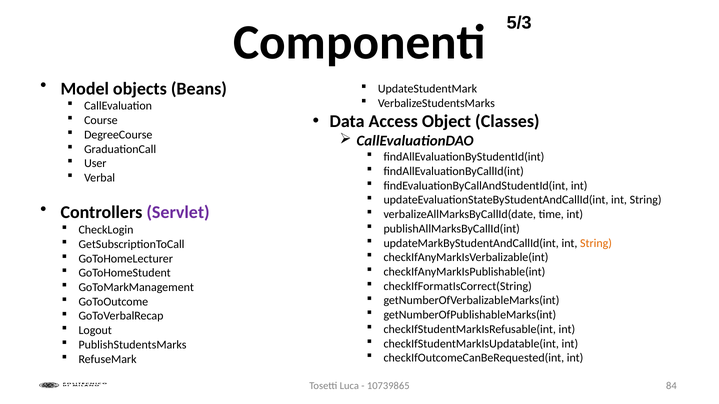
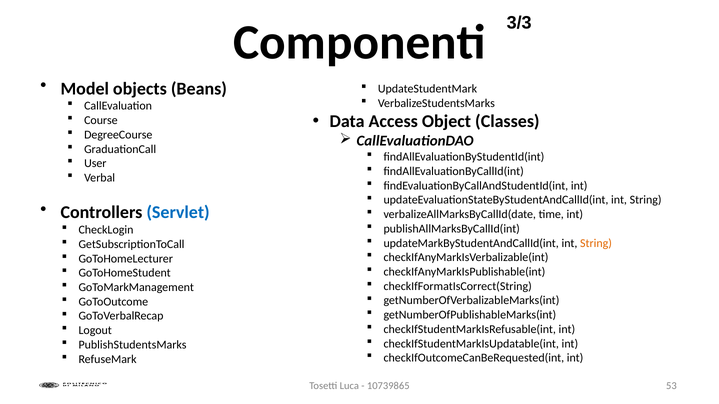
5/3: 5/3 -> 3/3
Servlet colour: purple -> blue
84: 84 -> 53
